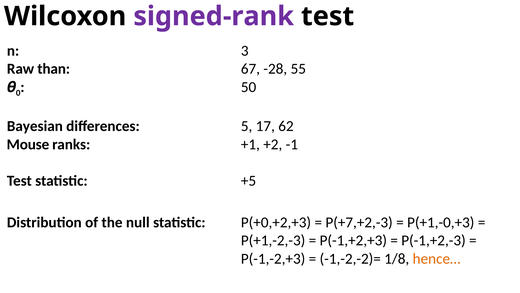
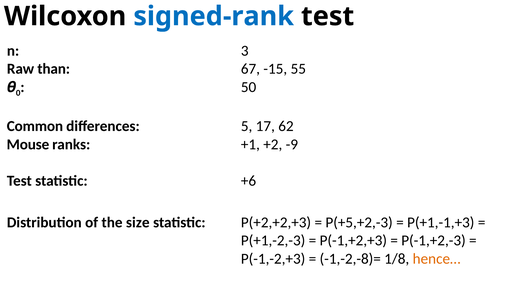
signed-rank colour: purple -> blue
-28: -28 -> -15
Bayesian: Bayesian -> Common
-1: -1 -> -9
+5: +5 -> +6
null: null -> size
P(+0,+2,+3: P(+0,+2,+3 -> P(+2,+2,+3
P(+7,+2,-3: P(+7,+2,-3 -> P(+5,+2,-3
P(+1,-0,+3: P(+1,-0,+3 -> P(+1,-1,+3
-1,-2,-2)=: -1,-2,-2)= -> -1,-2,-8)=
